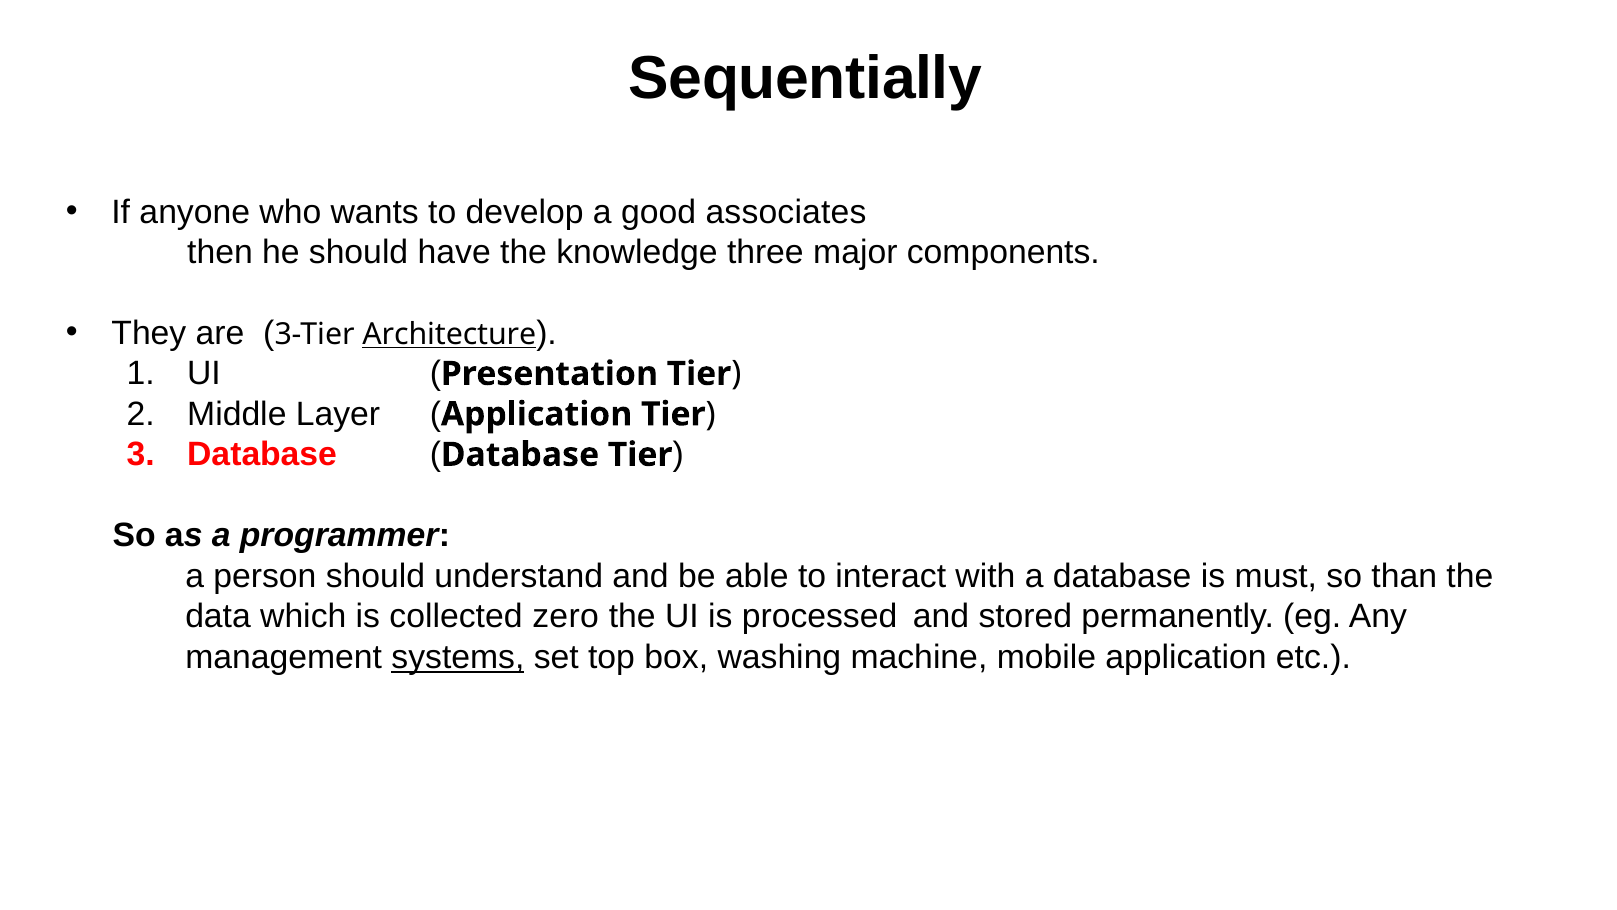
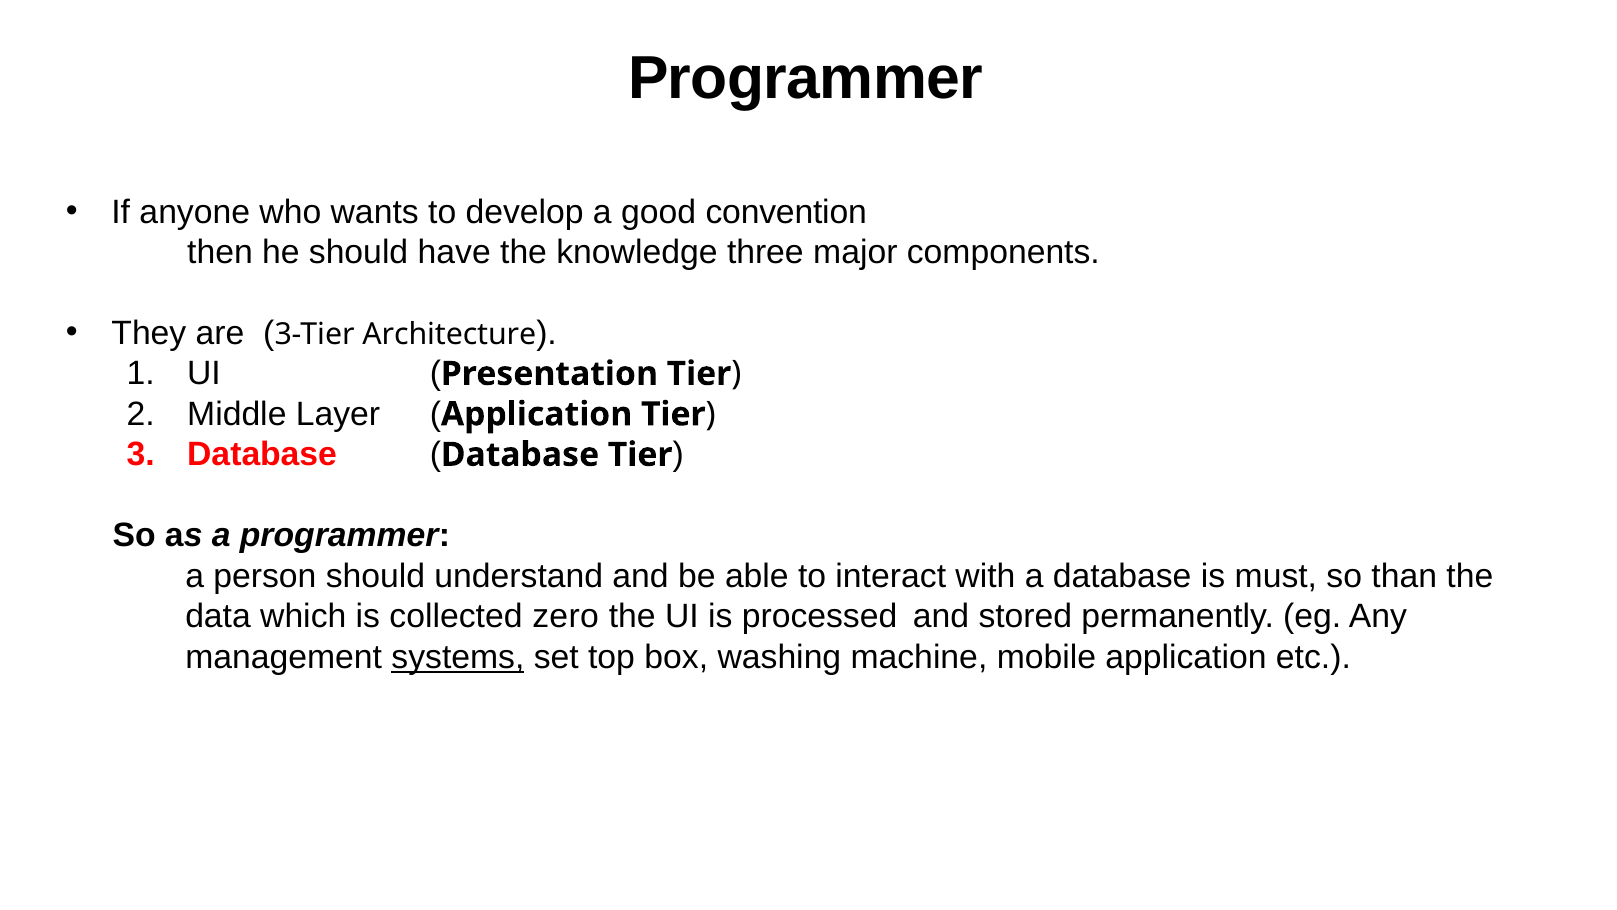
Sequentially at (805, 78): Sequentially -> Programmer
associates: associates -> convention
Architecture underline: present -> none
